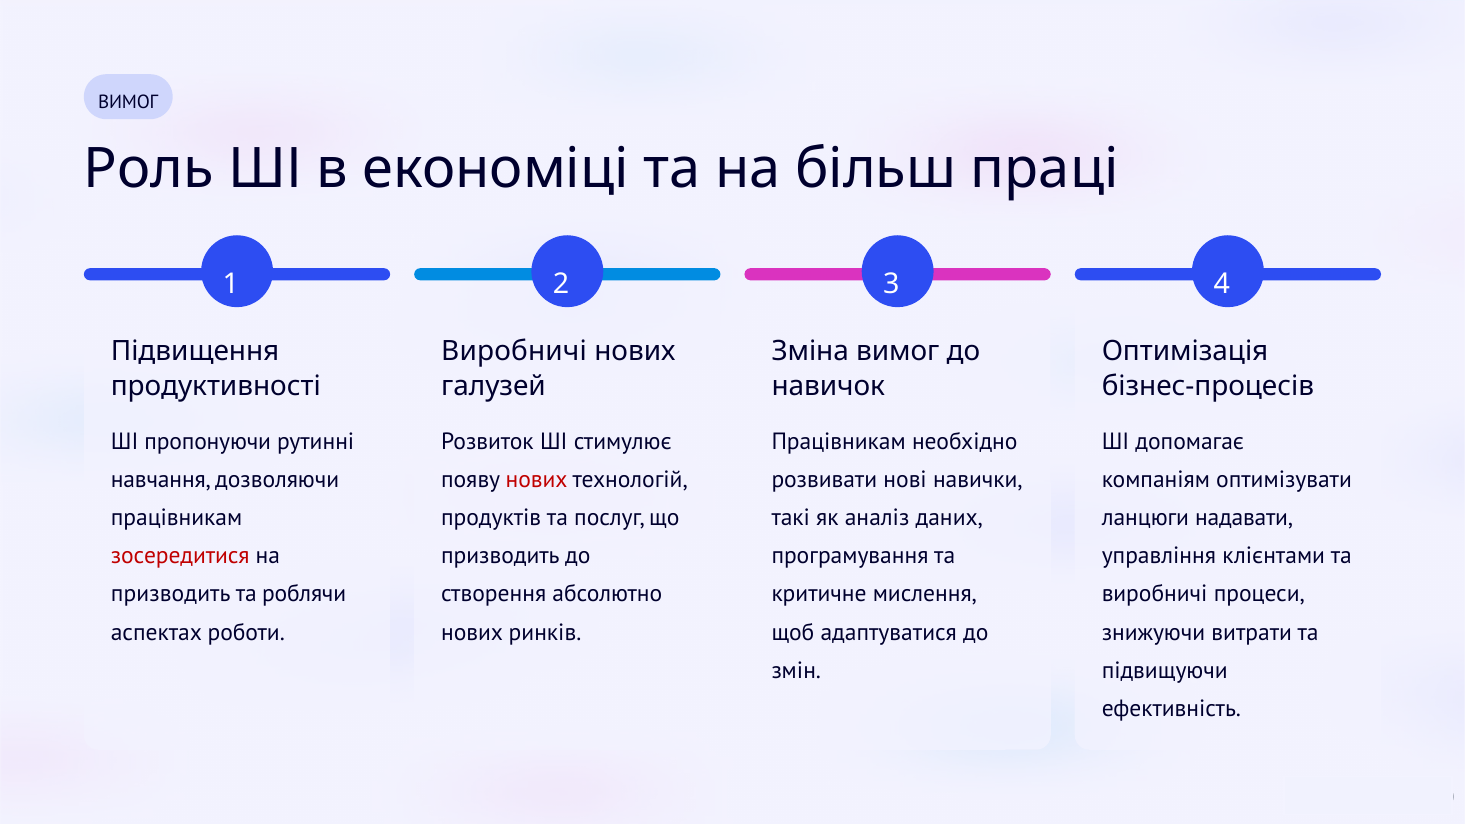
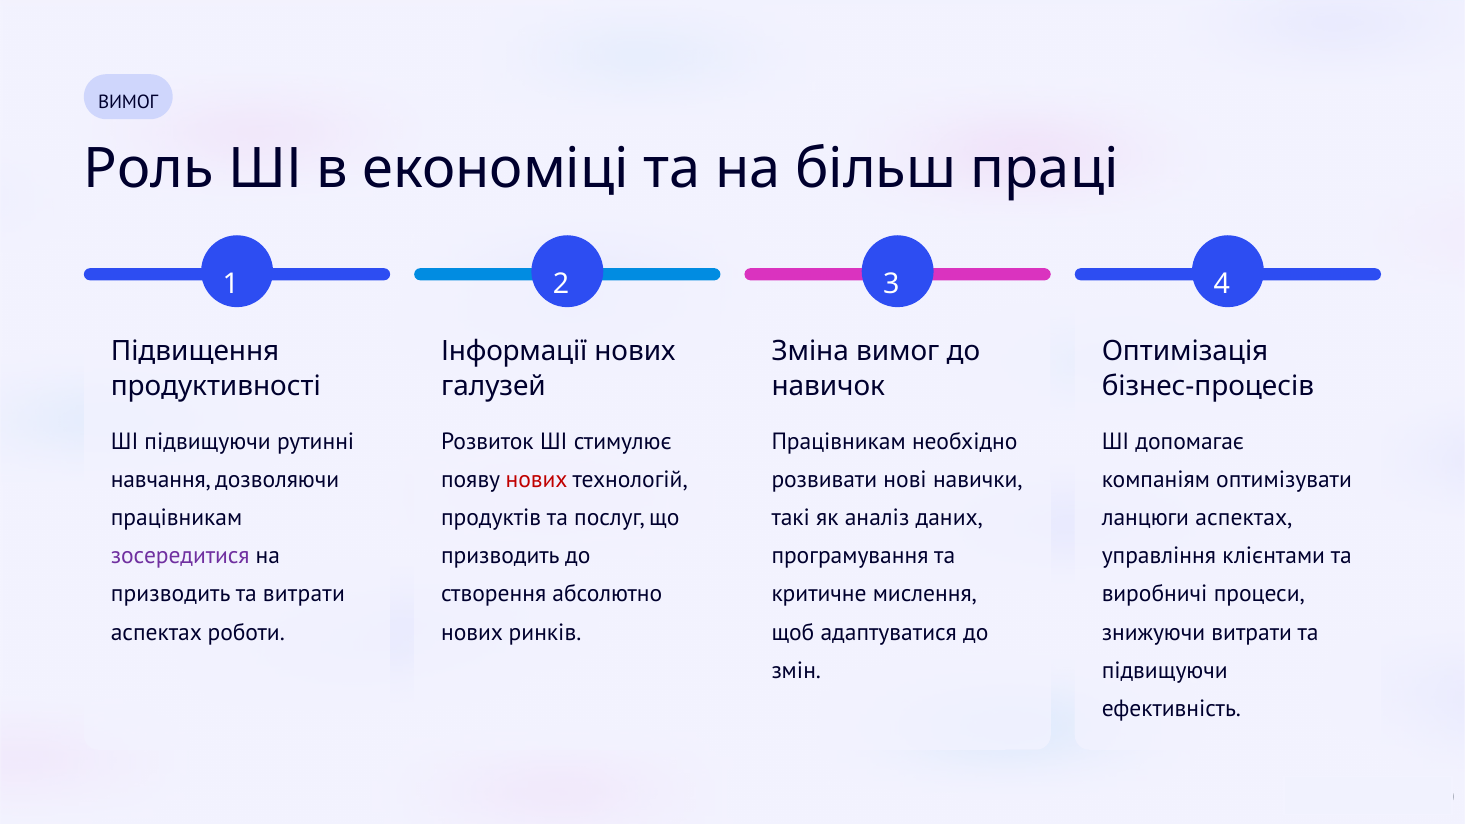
Виробничі at (514, 351): Виробничі -> Інформації
ШІ пропонуючи: пропонуючи -> підвищуючи
ланцюги надавати: надавати -> аспектах
зосередитися colour: red -> purple
та роблячи: роблячи -> витрати
